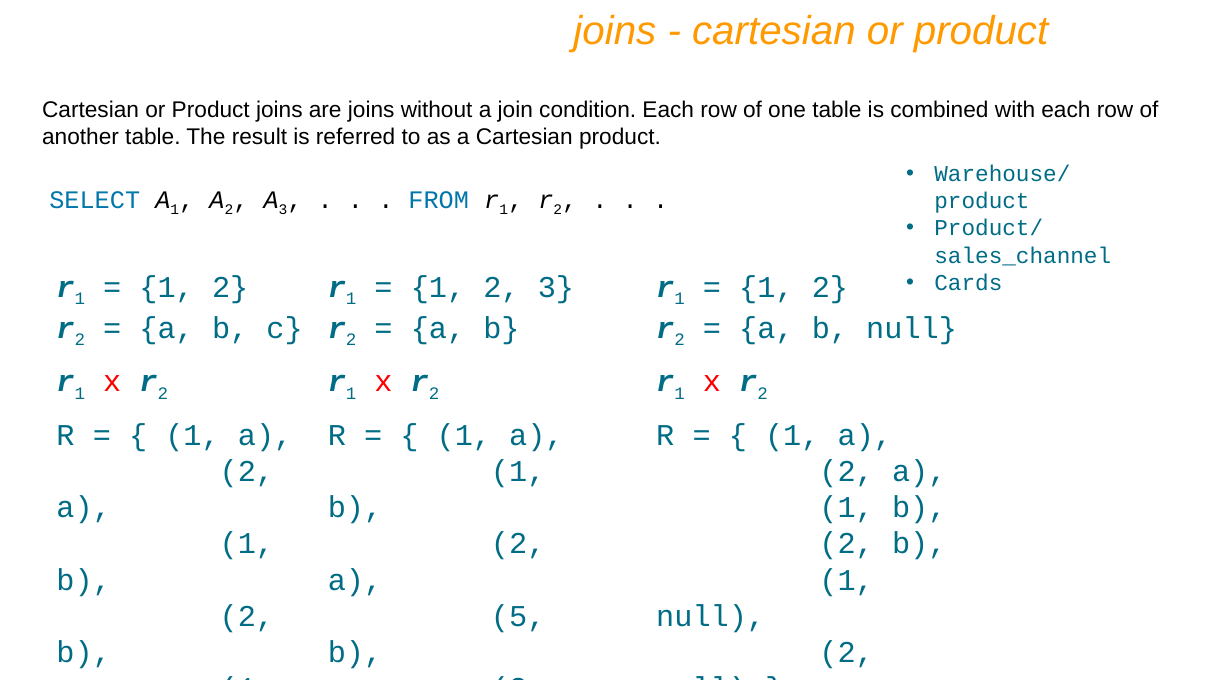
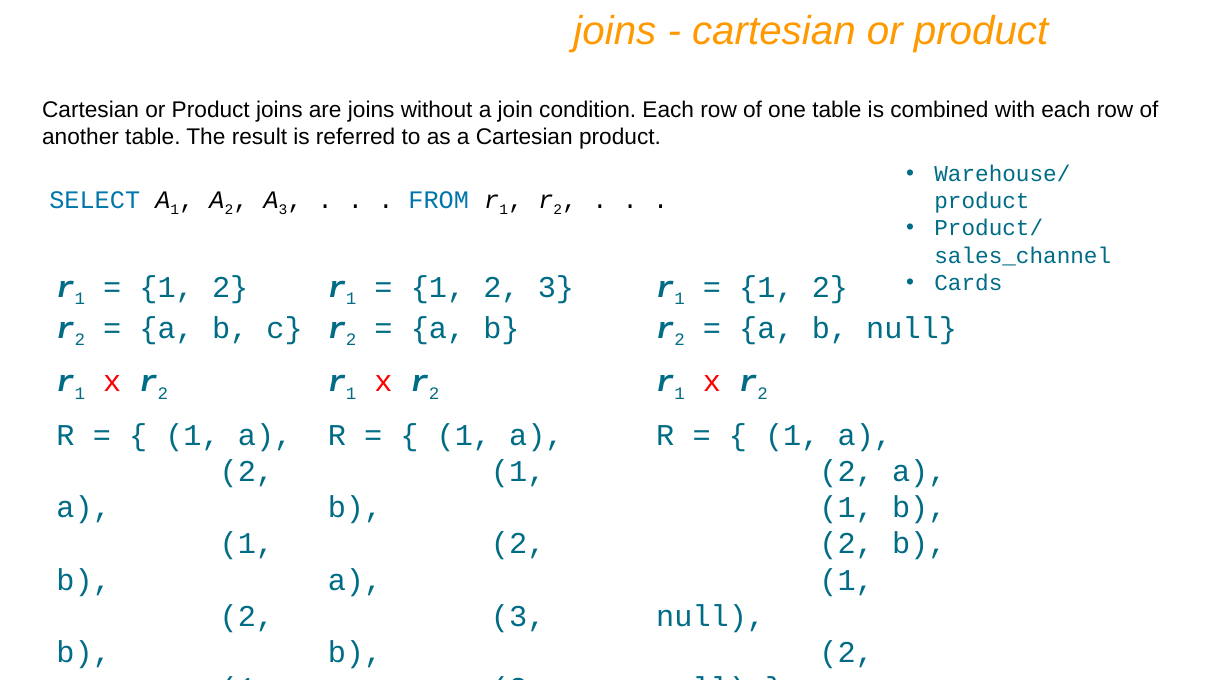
5 at (518, 616): 5 -> 3
